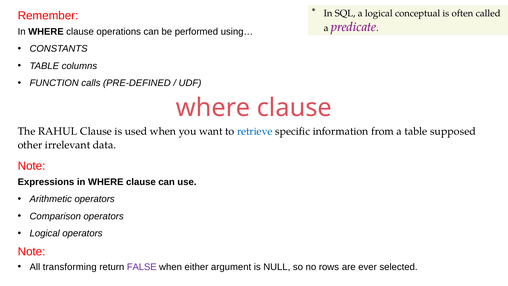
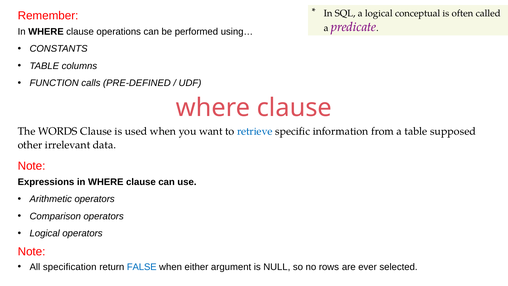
RAHUL: RAHUL -> WORDS
transforming: transforming -> specification
FALSE colour: purple -> blue
